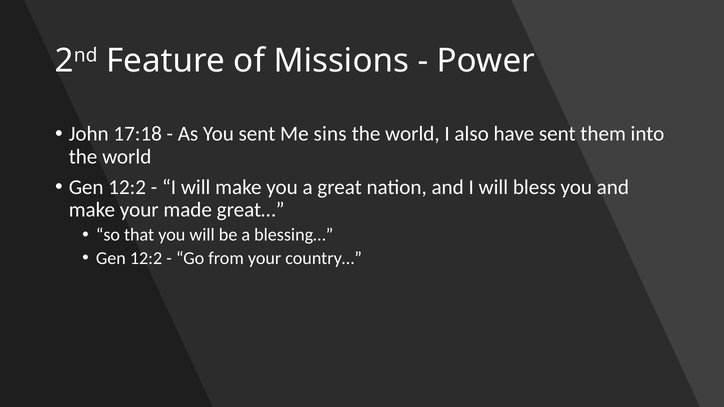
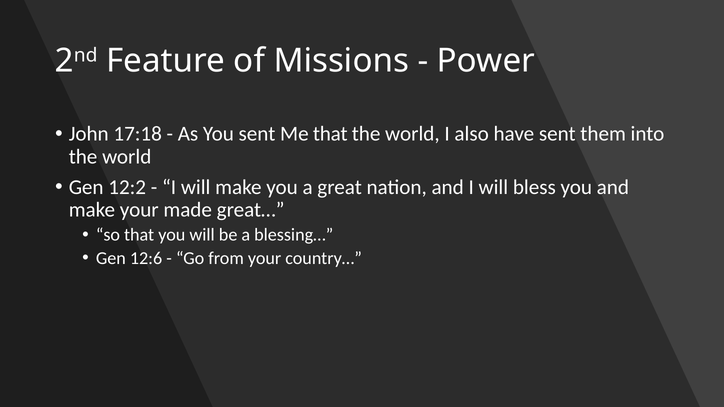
Me sins: sins -> that
12:2 at (146, 258): 12:2 -> 12:6
